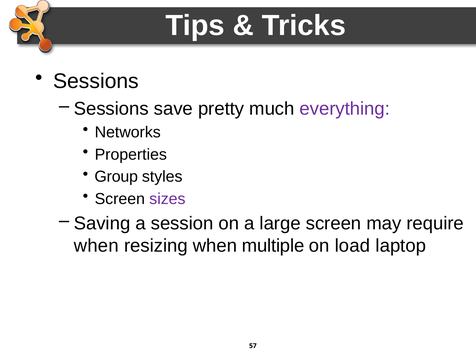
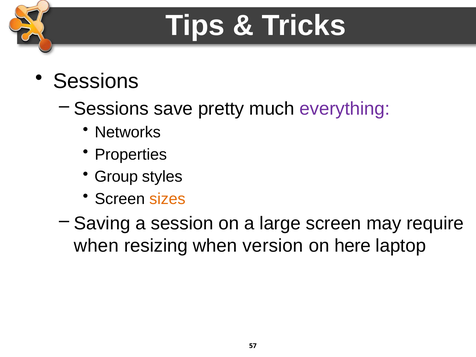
sizes colour: purple -> orange
multiple: multiple -> version
load: load -> here
